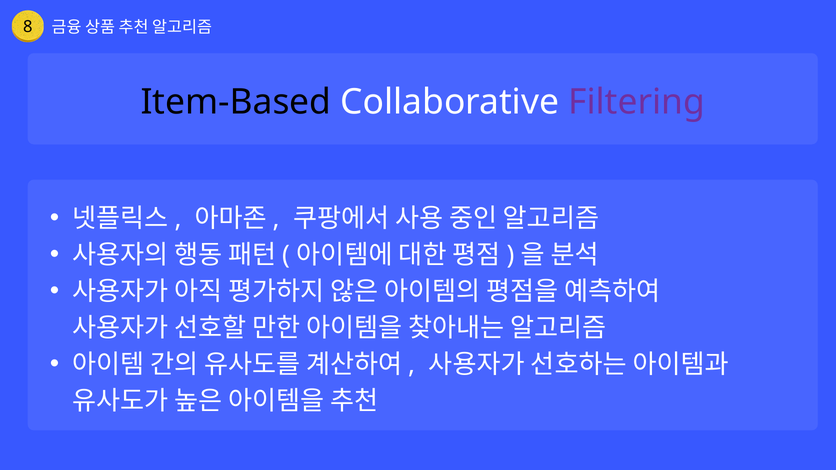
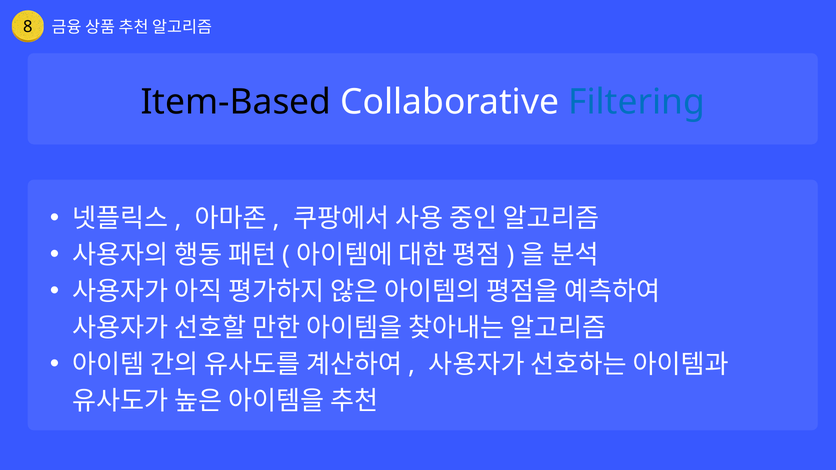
Filtering colour: purple -> blue
